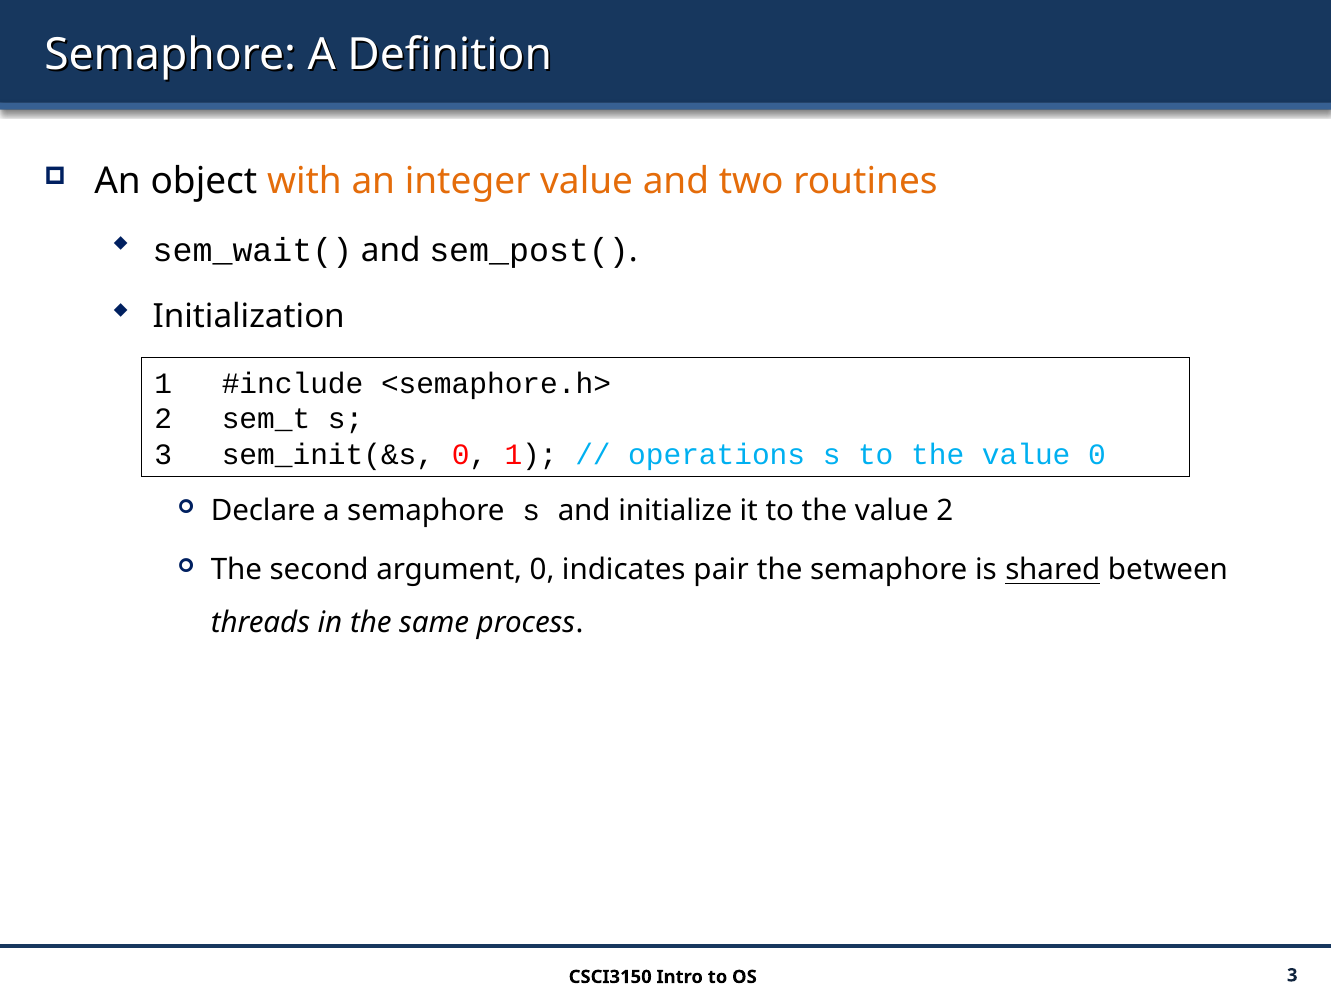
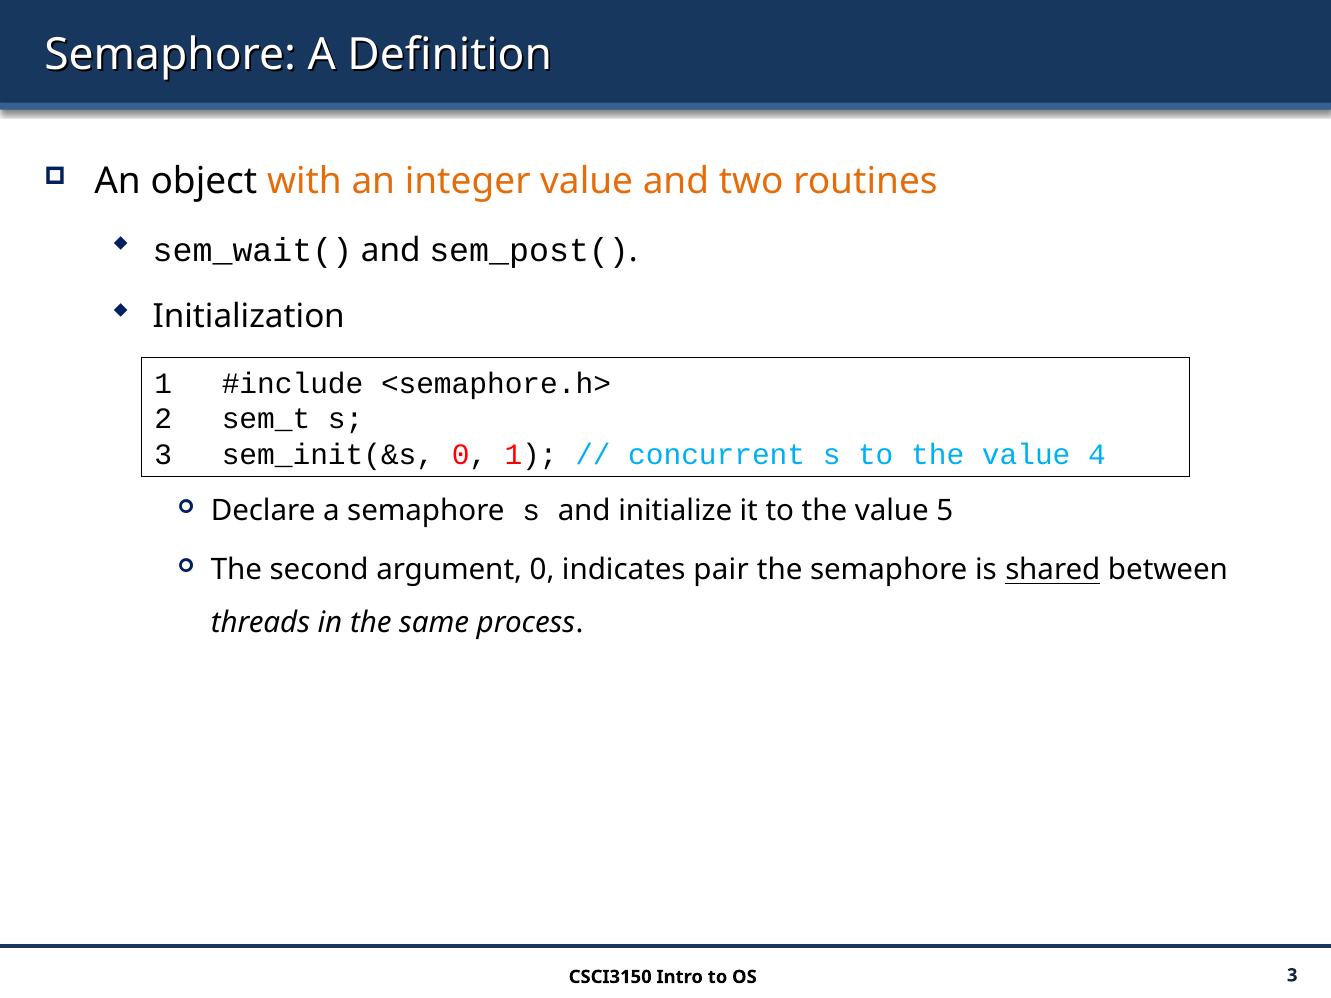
operations: operations -> concurrent
value 0: 0 -> 4
value 2: 2 -> 5
